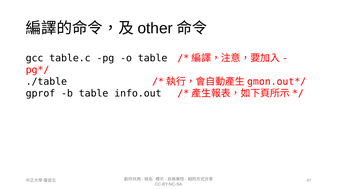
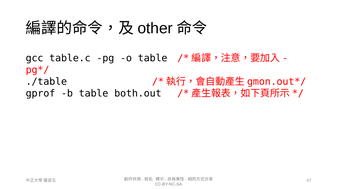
info.out: info.out -> both.out
